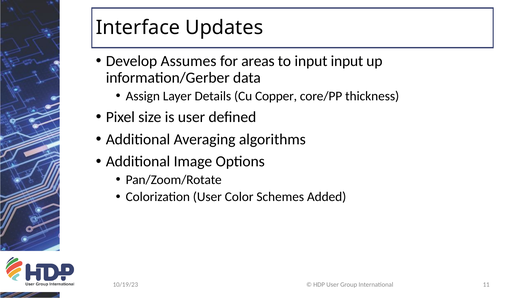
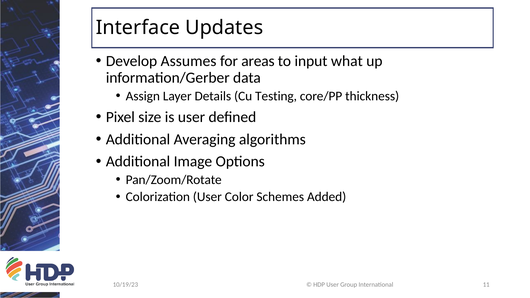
input input: input -> what
Copper: Copper -> Testing
